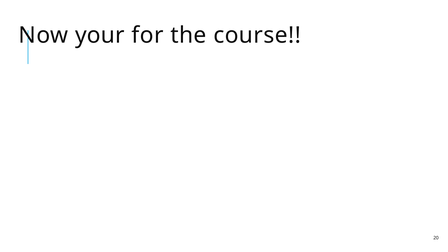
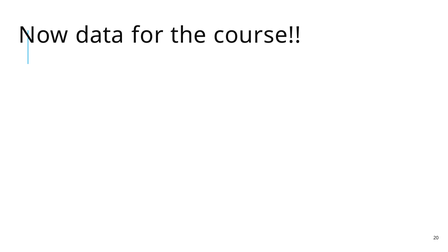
your: your -> data
